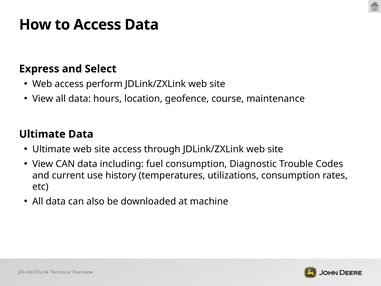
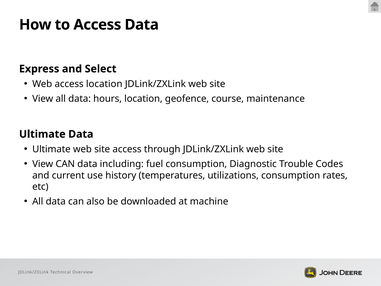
access perform: perform -> location
